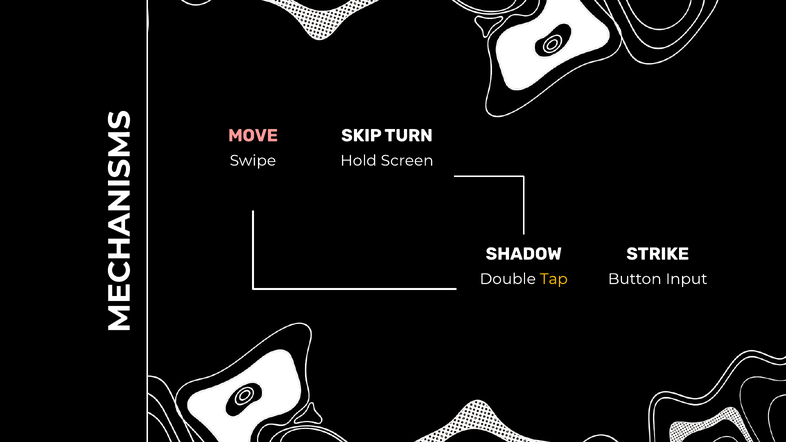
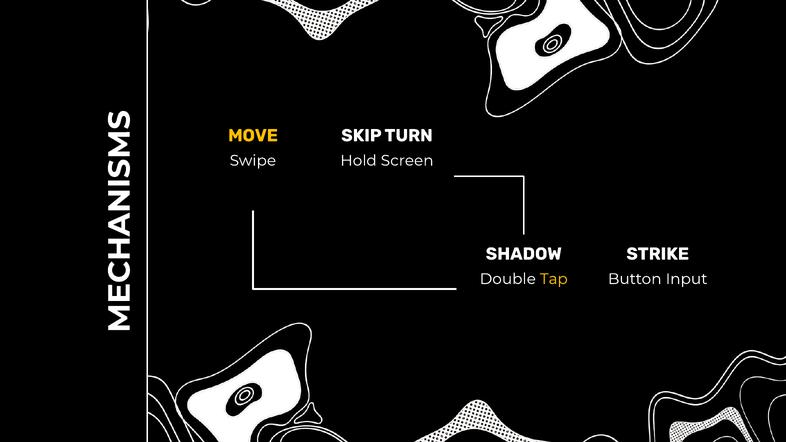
MOVE colour: pink -> yellow
